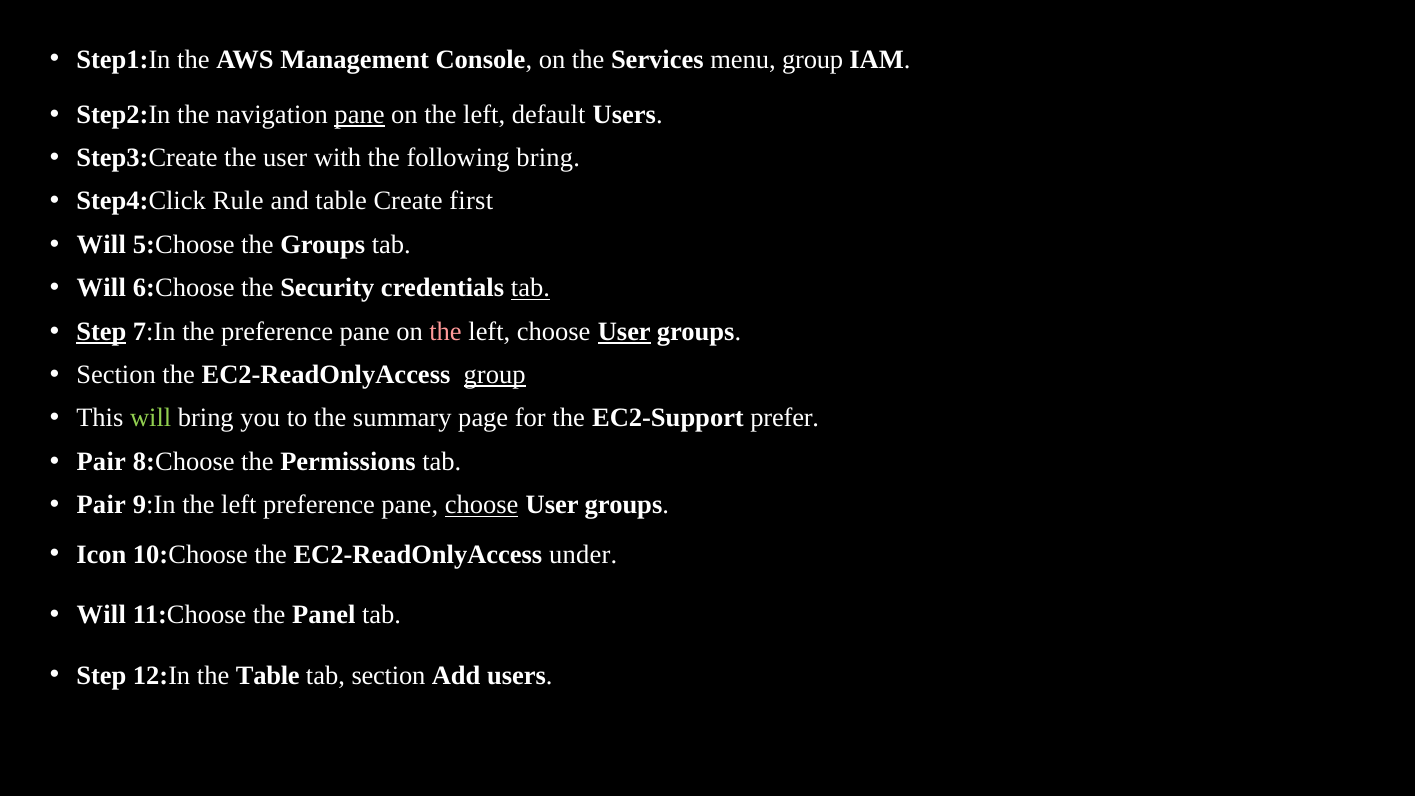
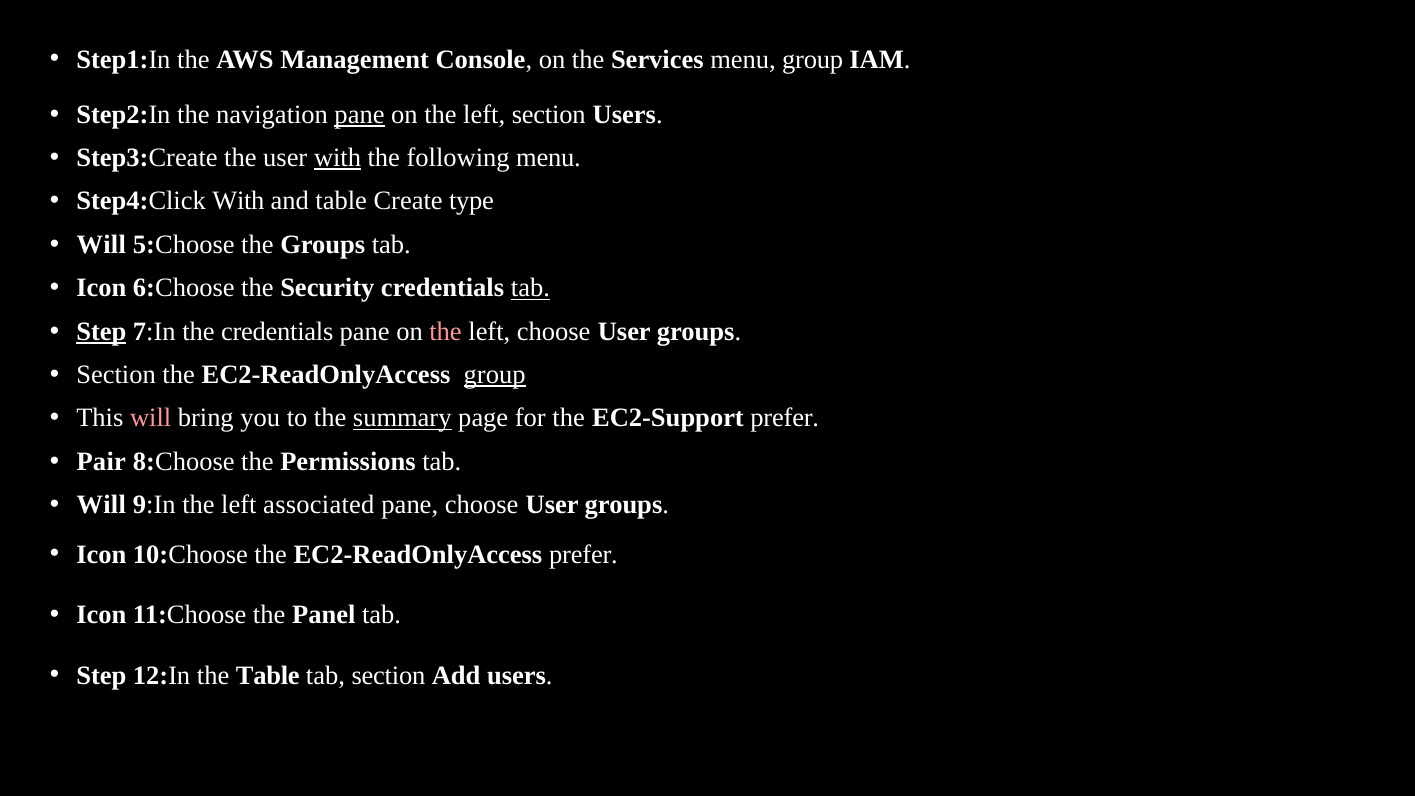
left default: default -> section
with at (338, 158) underline: none -> present
following bring: bring -> menu
Step4:Click Rule: Rule -> With
first: first -> type
Will at (101, 288): Will -> Icon
the preference: preference -> credentials
User at (624, 331) underline: present -> none
will at (151, 418) colour: light green -> pink
summary underline: none -> present
Pair at (101, 505): Pair -> Will
left preference: preference -> associated
choose at (482, 505) underline: present -> none
EC2-ReadOnlyAccess under: under -> prefer
Will at (101, 615): Will -> Icon
